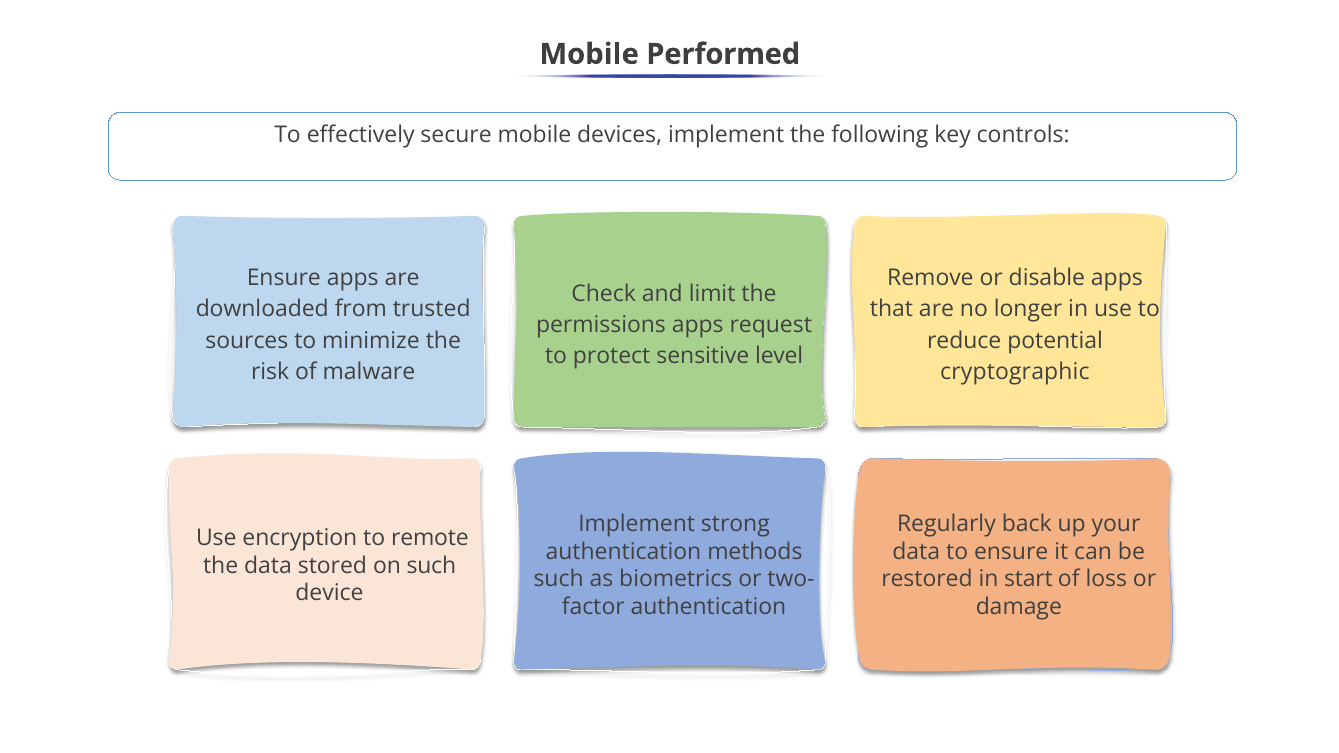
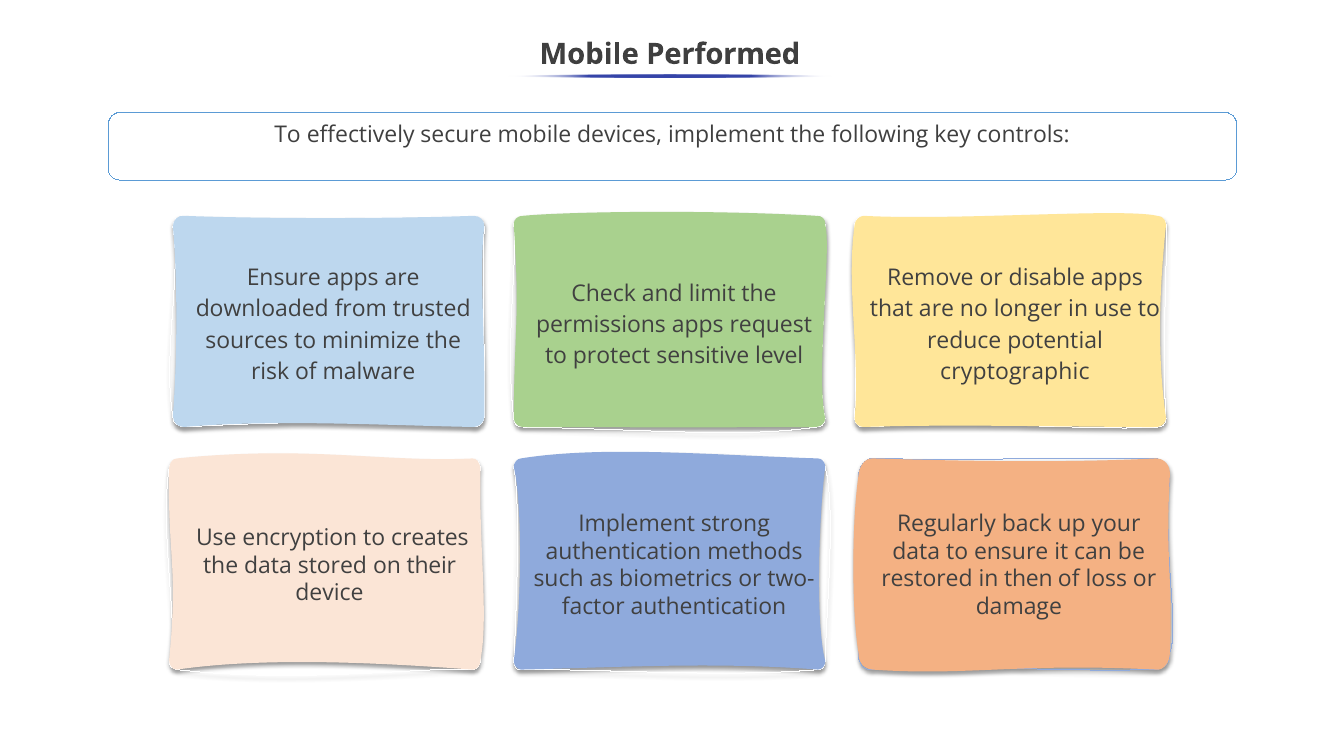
remote: remote -> creates
on such: such -> their
start: start -> then
